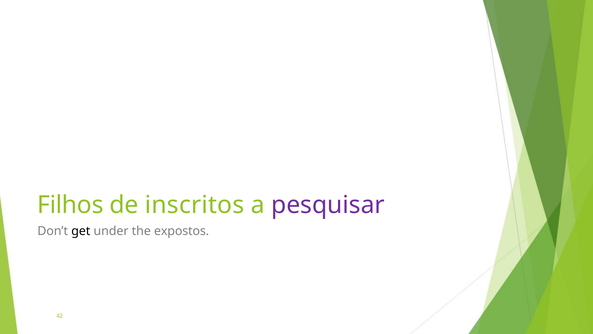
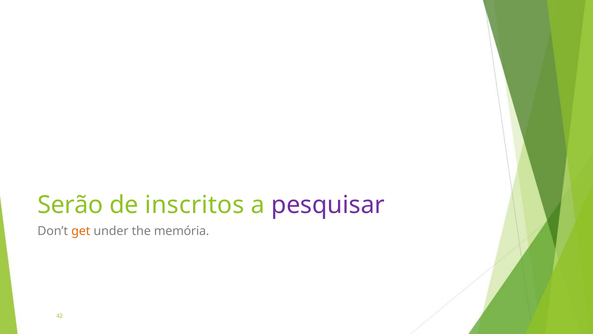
Filhos: Filhos -> Serão
get colour: black -> orange
expostos: expostos -> memória
